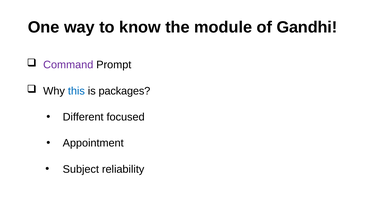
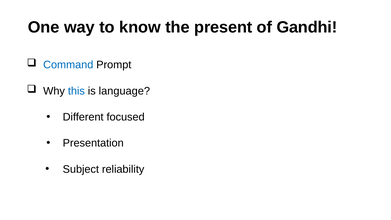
module: module -> present
Command colour: purple -> blue
packages: packages -> language
Appointment: Appointment -> Presentation
